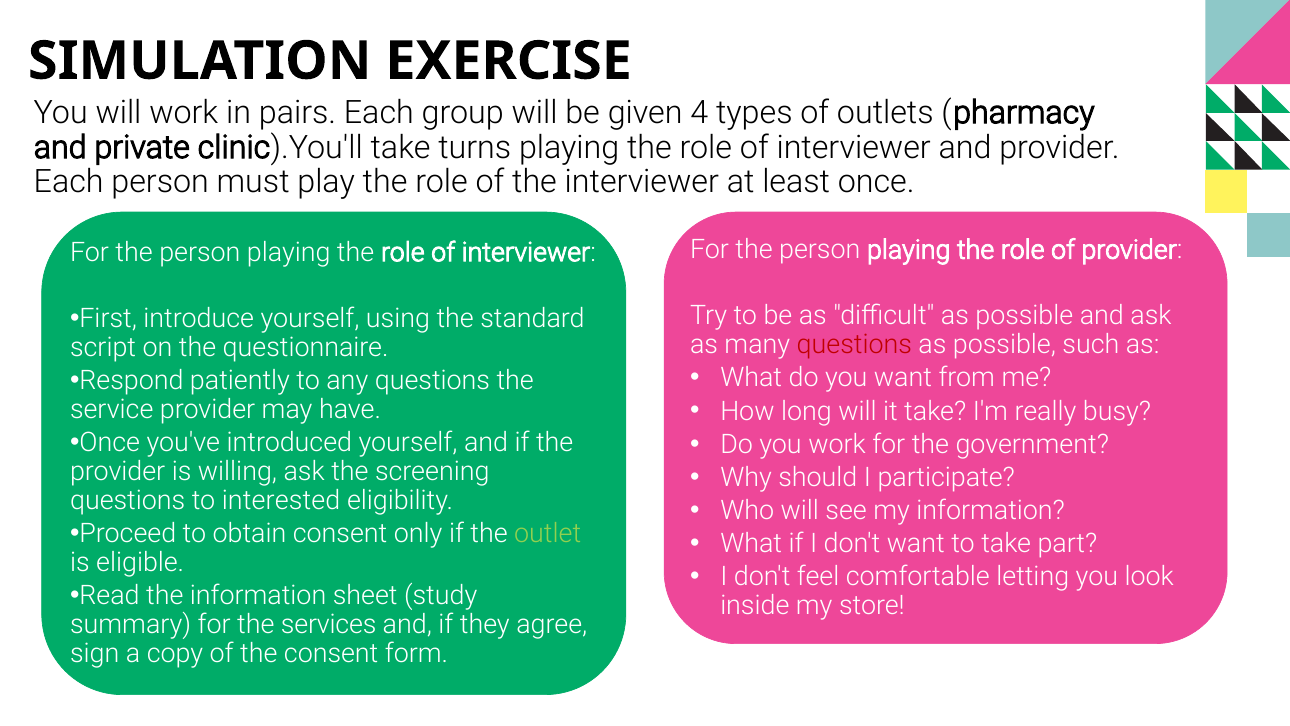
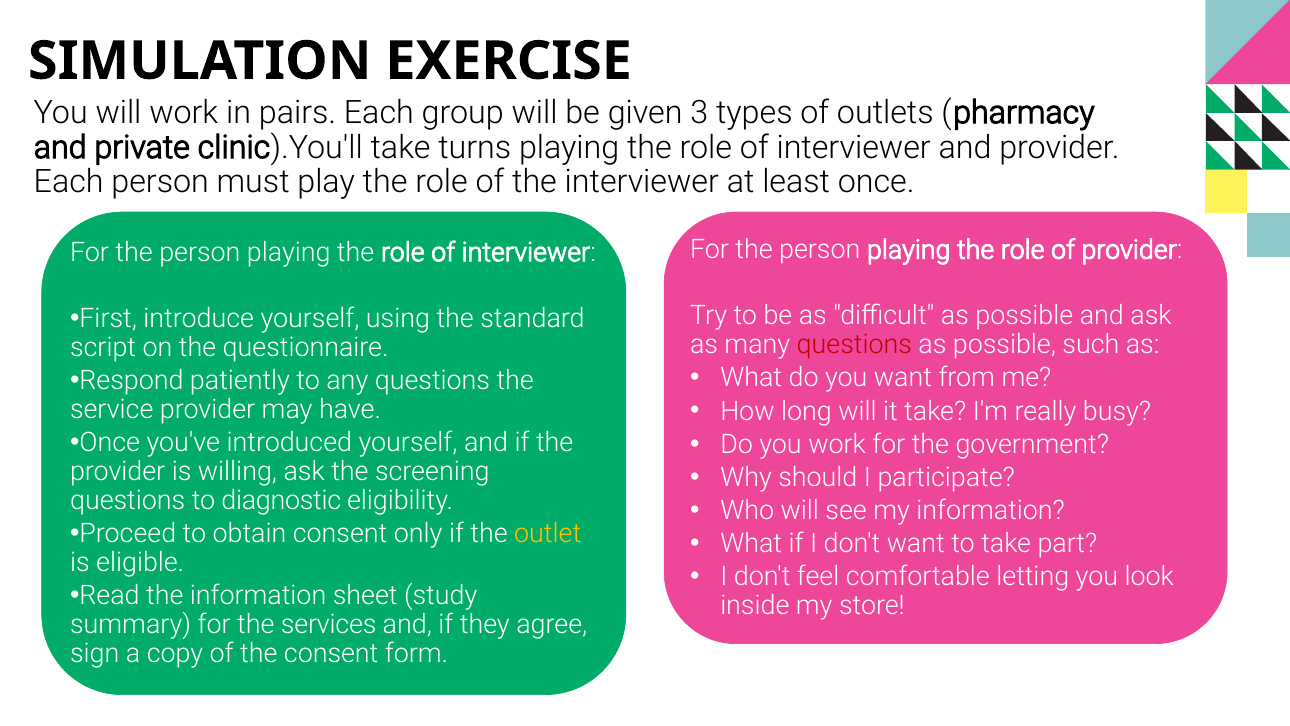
4: 4 -> 3
interested: interested -> diagnostic
outlet colour: light green -> yellow
